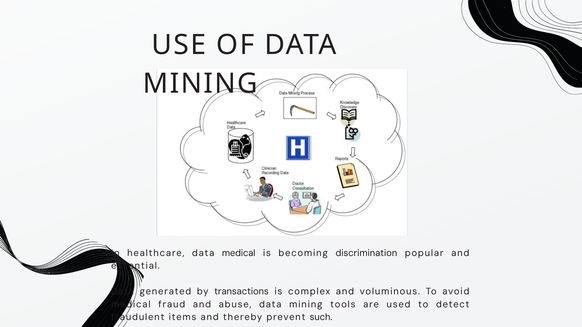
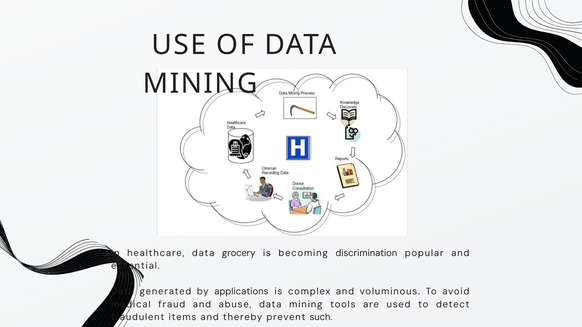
data medical: medical -> grocery
transactions: transactions -> applications
